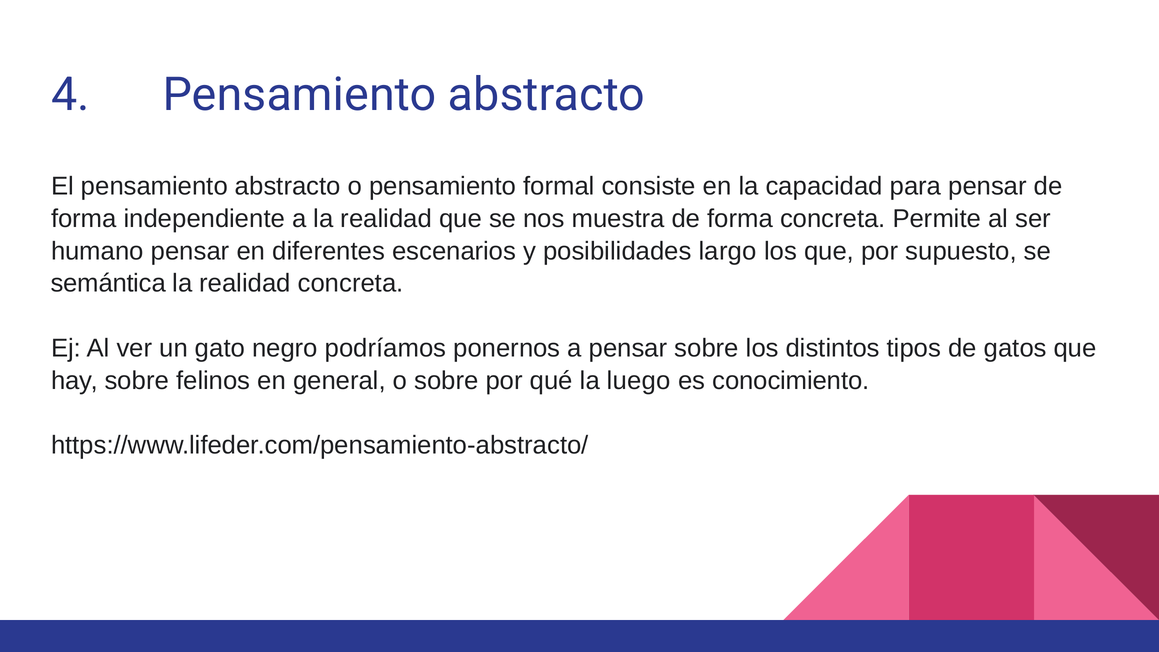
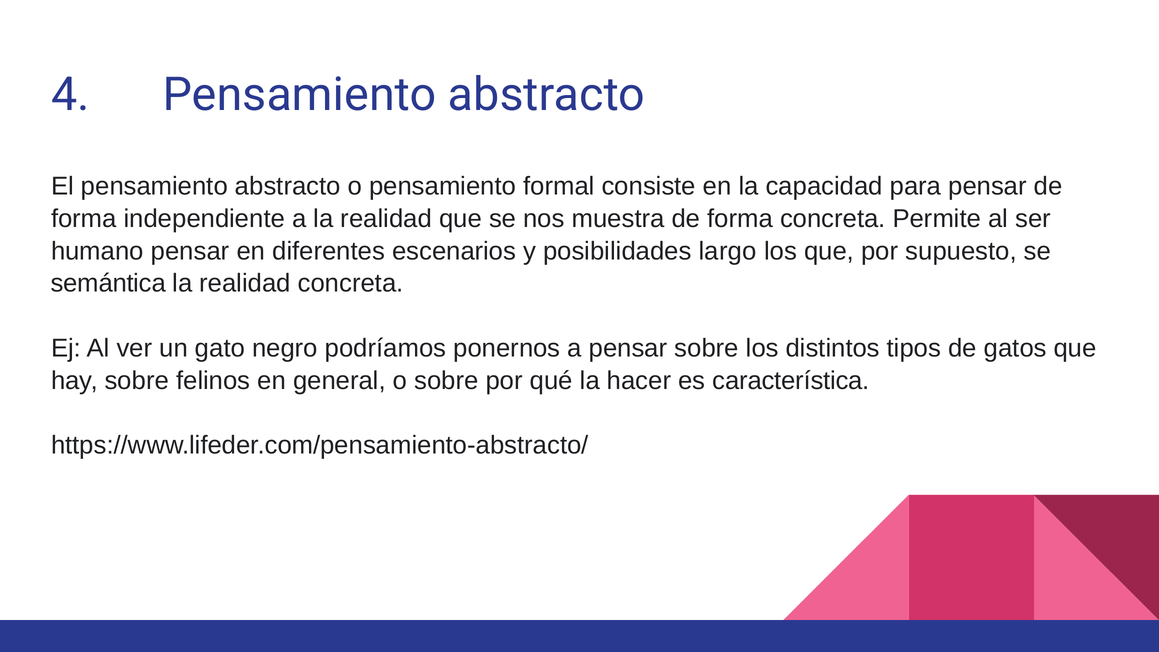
luego: luego -> hacer
conocimiento: conocimiento -> característica
